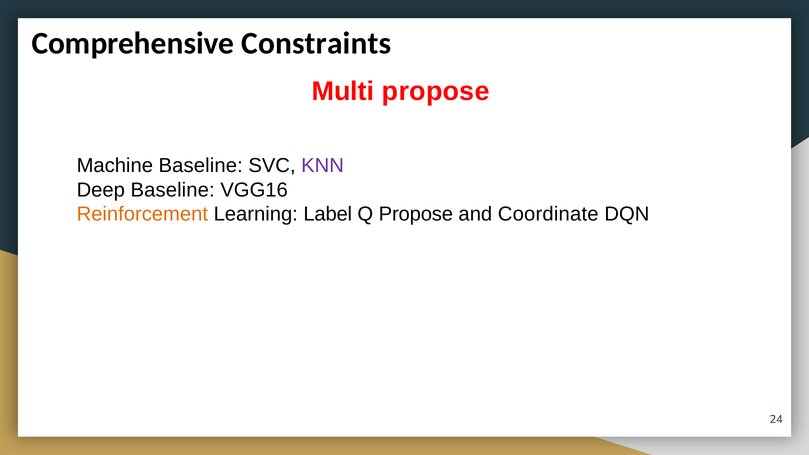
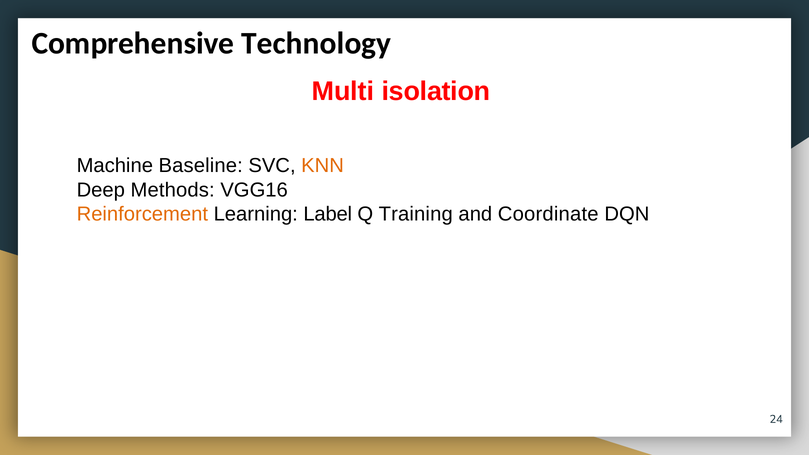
Constraints: Constraints -> Technology
Multi propose: propose -> isolation
KNN colour: purple -> orange
Deep Baseline: Baseline -> Methods
Q Propose: Propose -> Training
